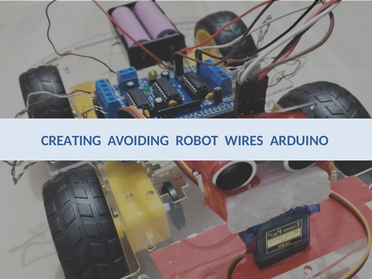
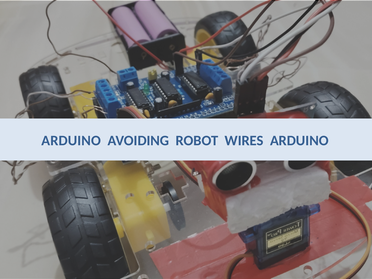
CREATING at (71, 141): CREATING -> ARDUINO
